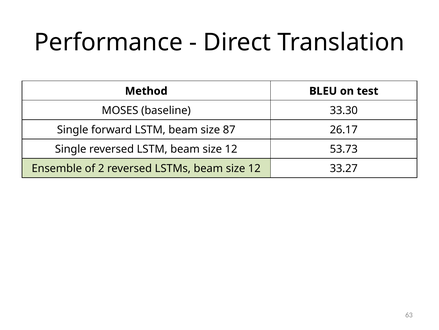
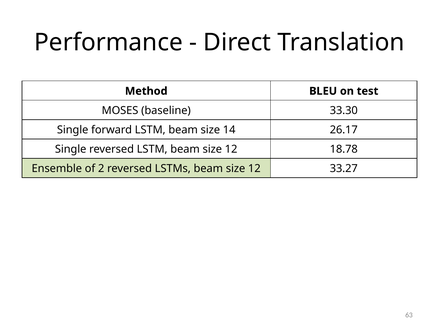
87: 87 -> 14
53.73: 53.73 -> 18.78
